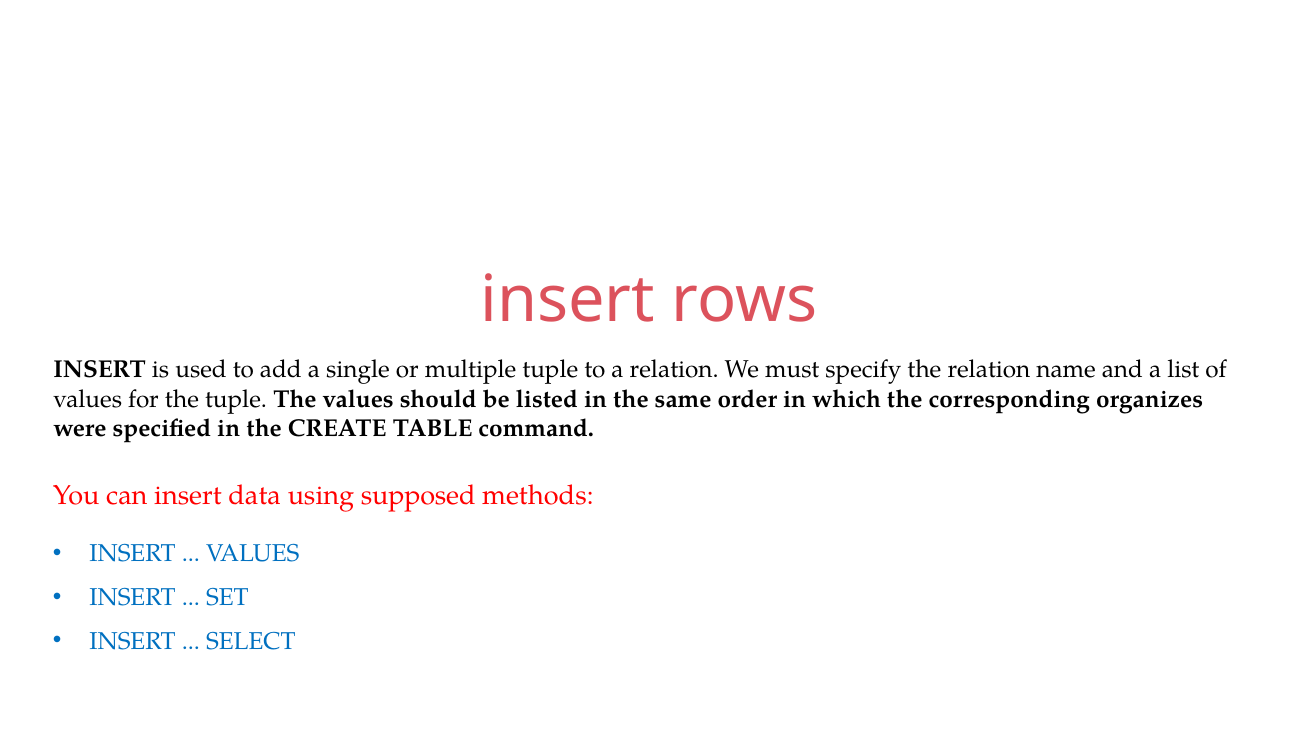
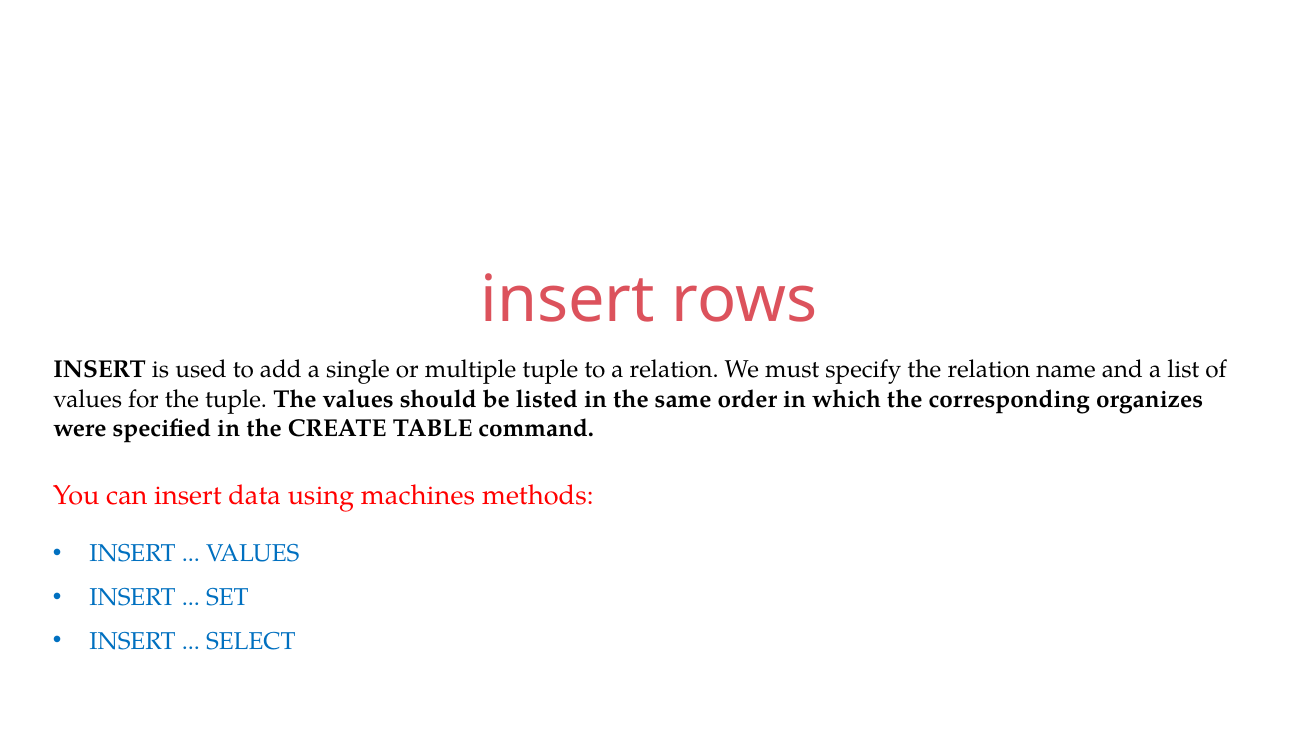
supposed: supposed -> machines
